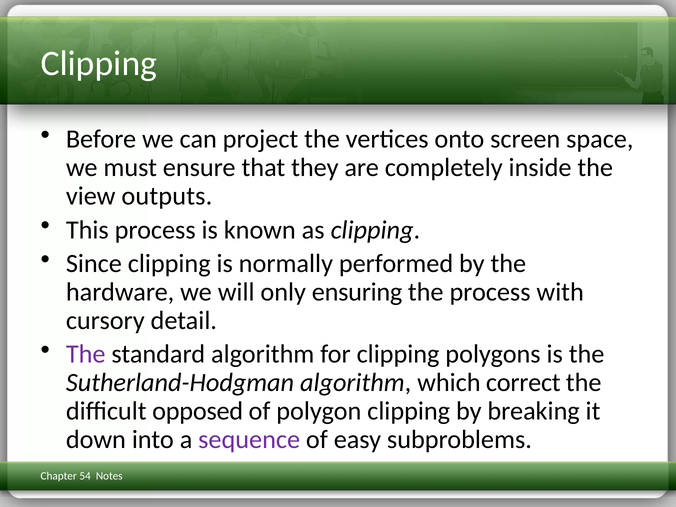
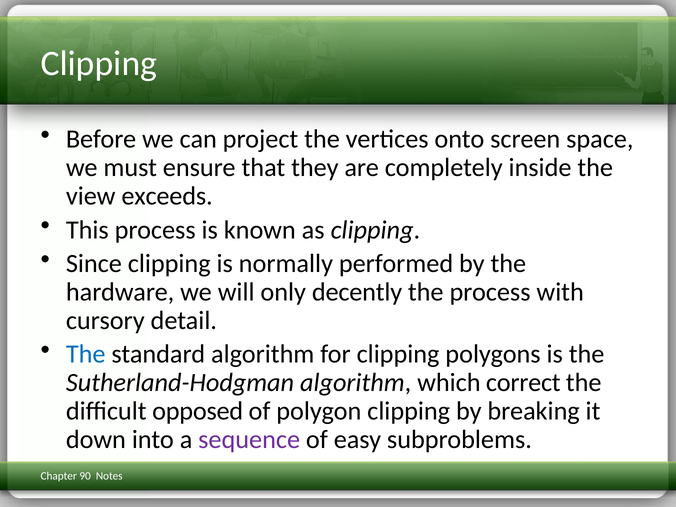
outputs: outputs -> exceeds
ensuring: ensuring -> decently
The at (86, 354) colour: purple -> blue
54: 54 -> 90
